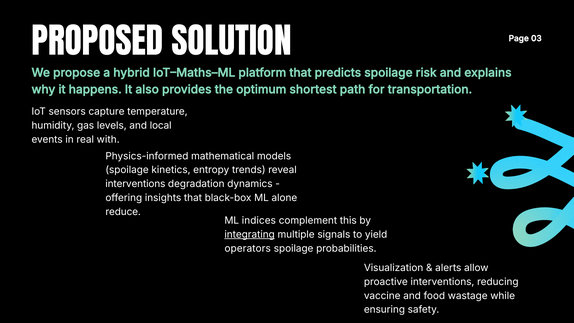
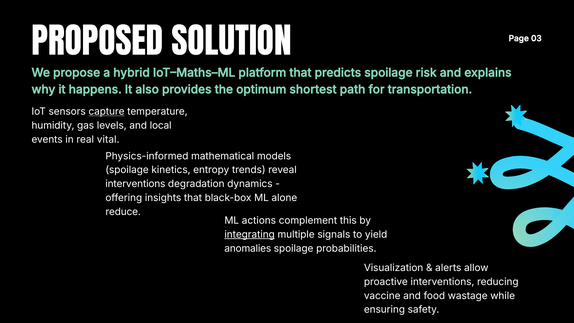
capture underline: none -> present
with: with -> vital
indices: indices -> actions
operators: operators -> anomalies
